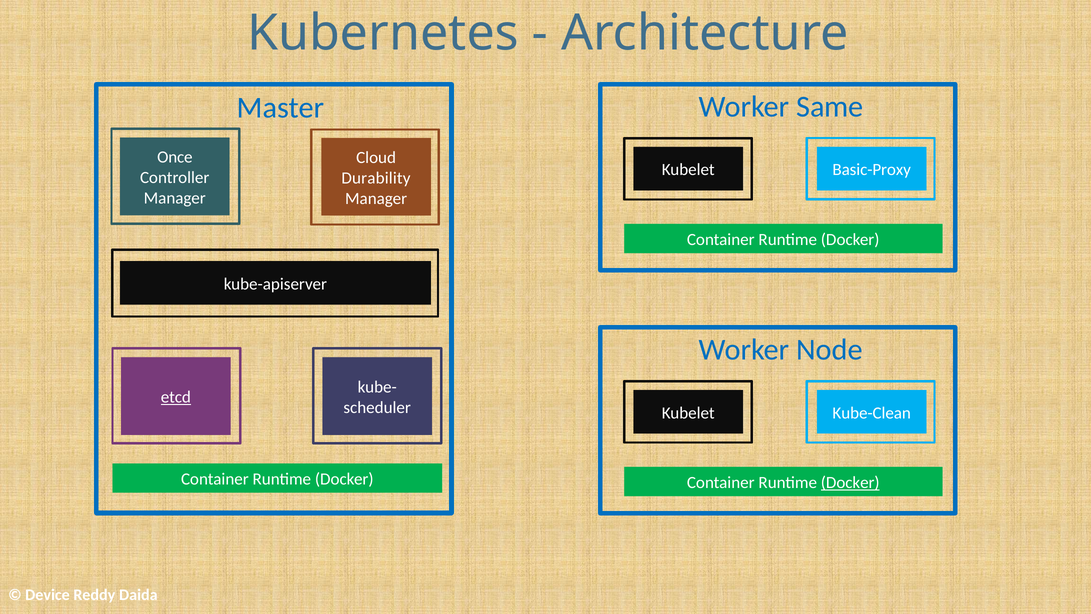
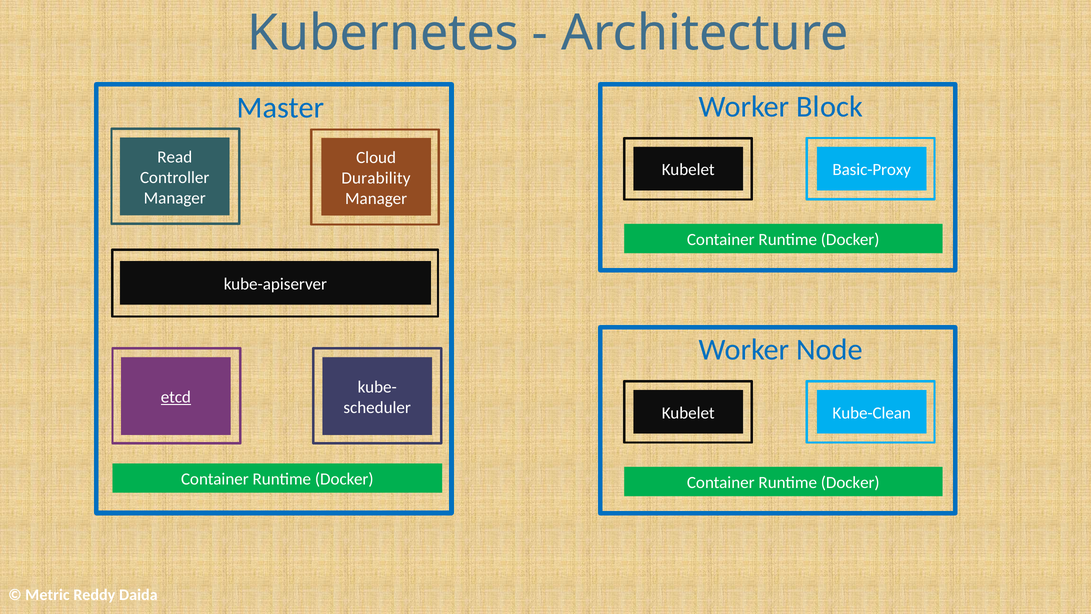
Same: Same -> Block
Once: Once -> Read
Docker at (850, 482) underline: present -> none
Device: Device -> Metric
